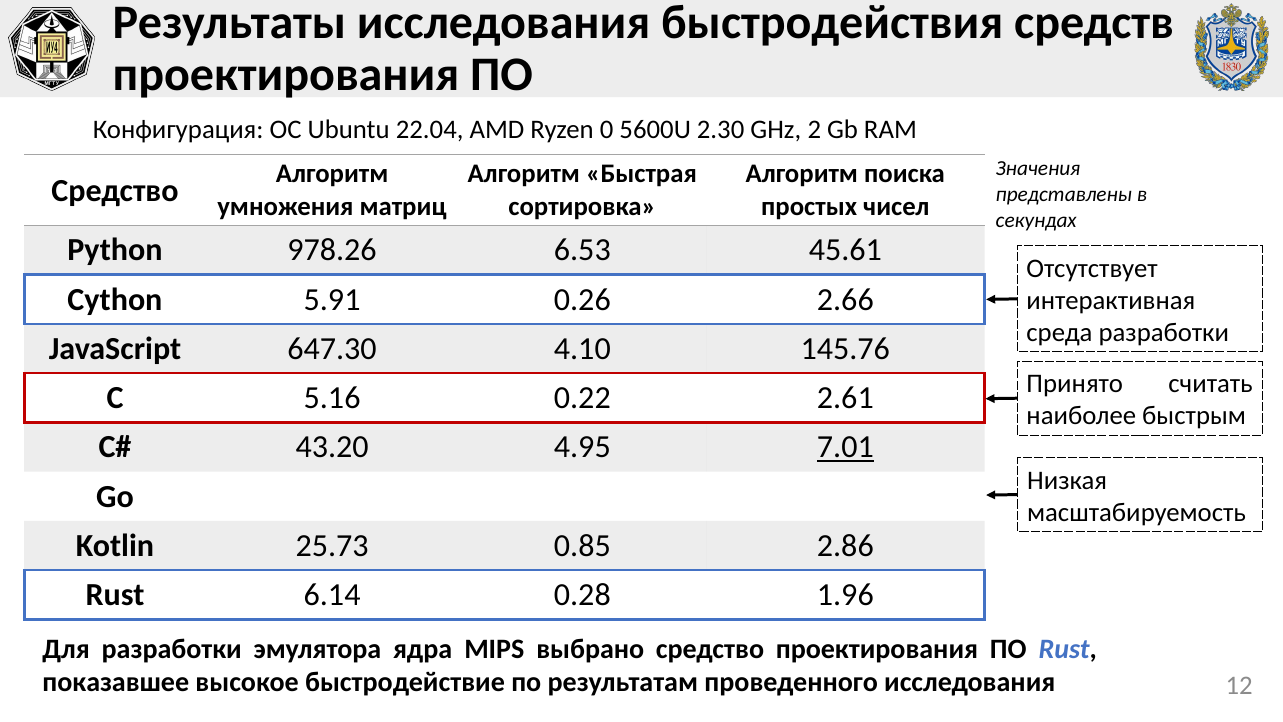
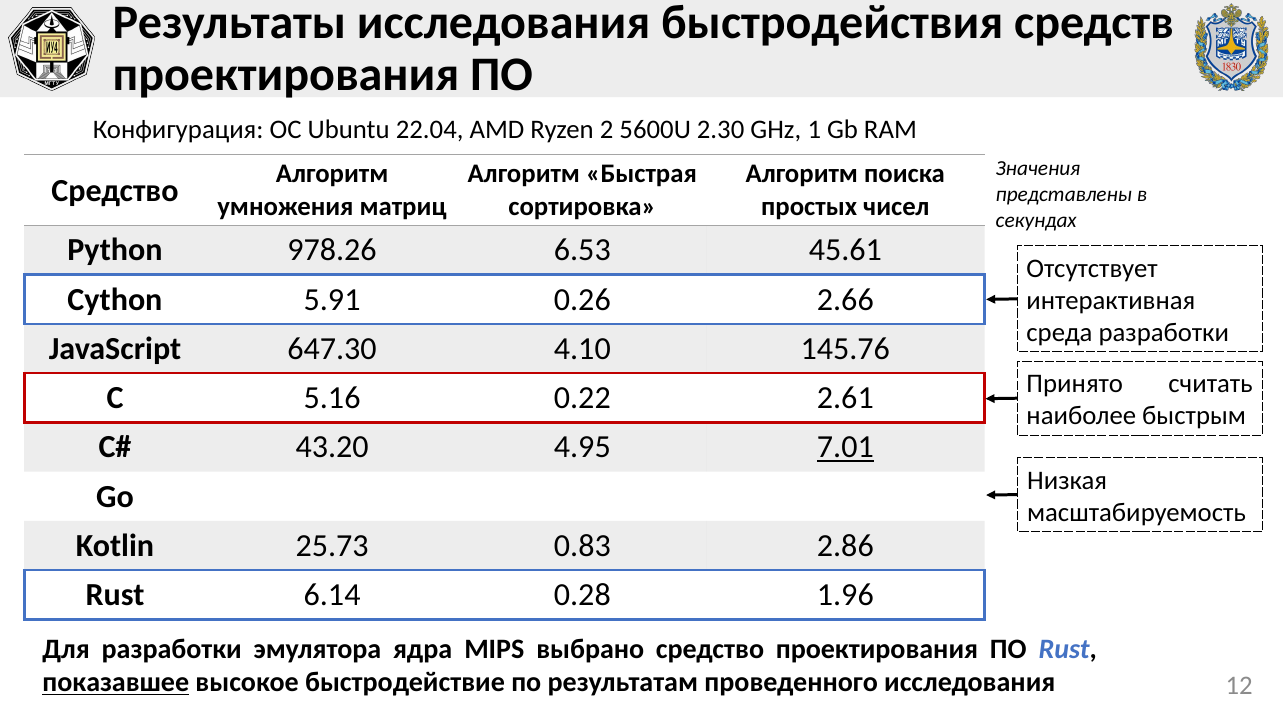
0: 0 -> 2
2: 2 -> 1
0.85: 0.85 -> 0.83
показавшее underline: none -> present
